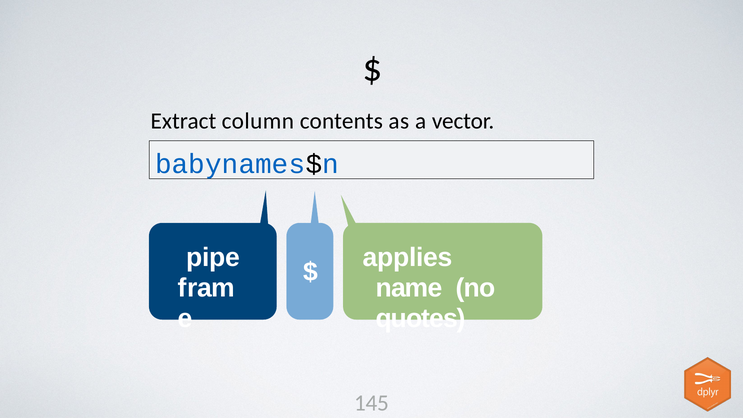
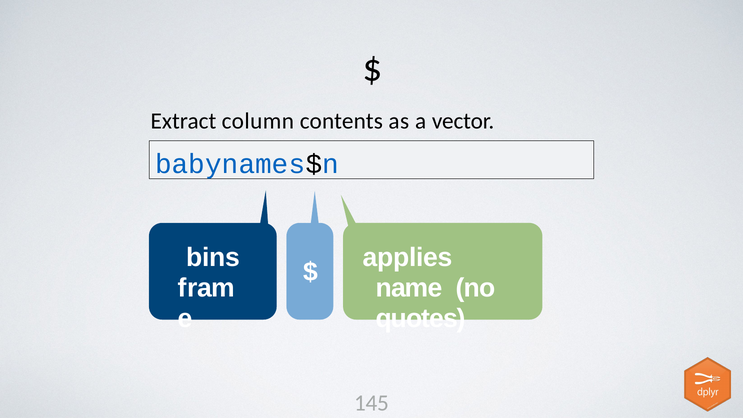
pipe: pipe -> bins
